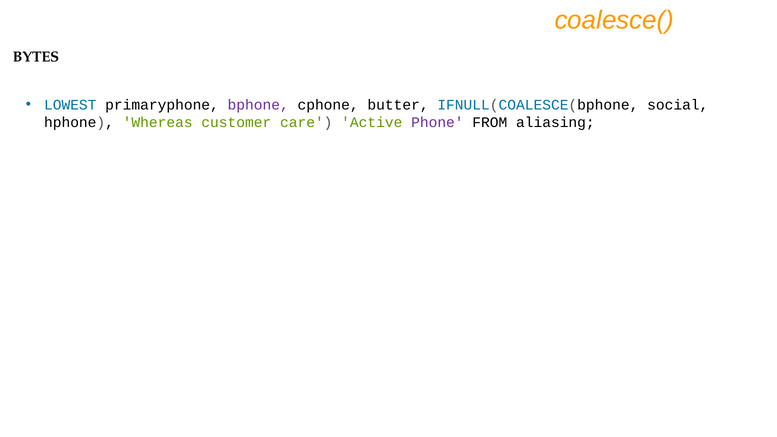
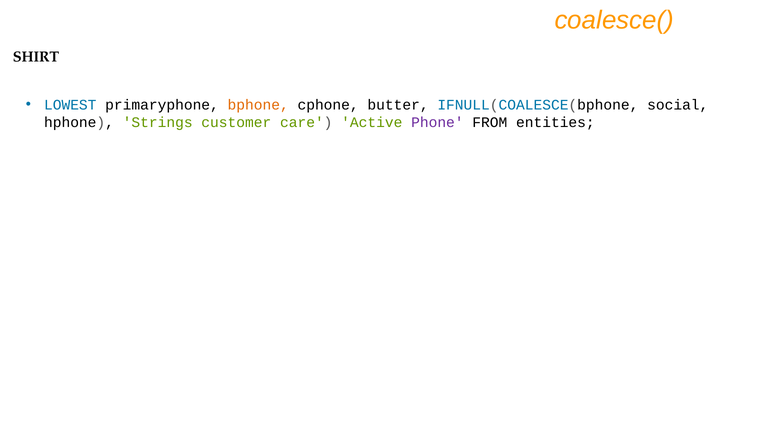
BYTES: BYTES -> SHIRT
bphone colour: purple -> orange
Whereas: Whereas -> Strings
aliasing: aliasing -> entities
